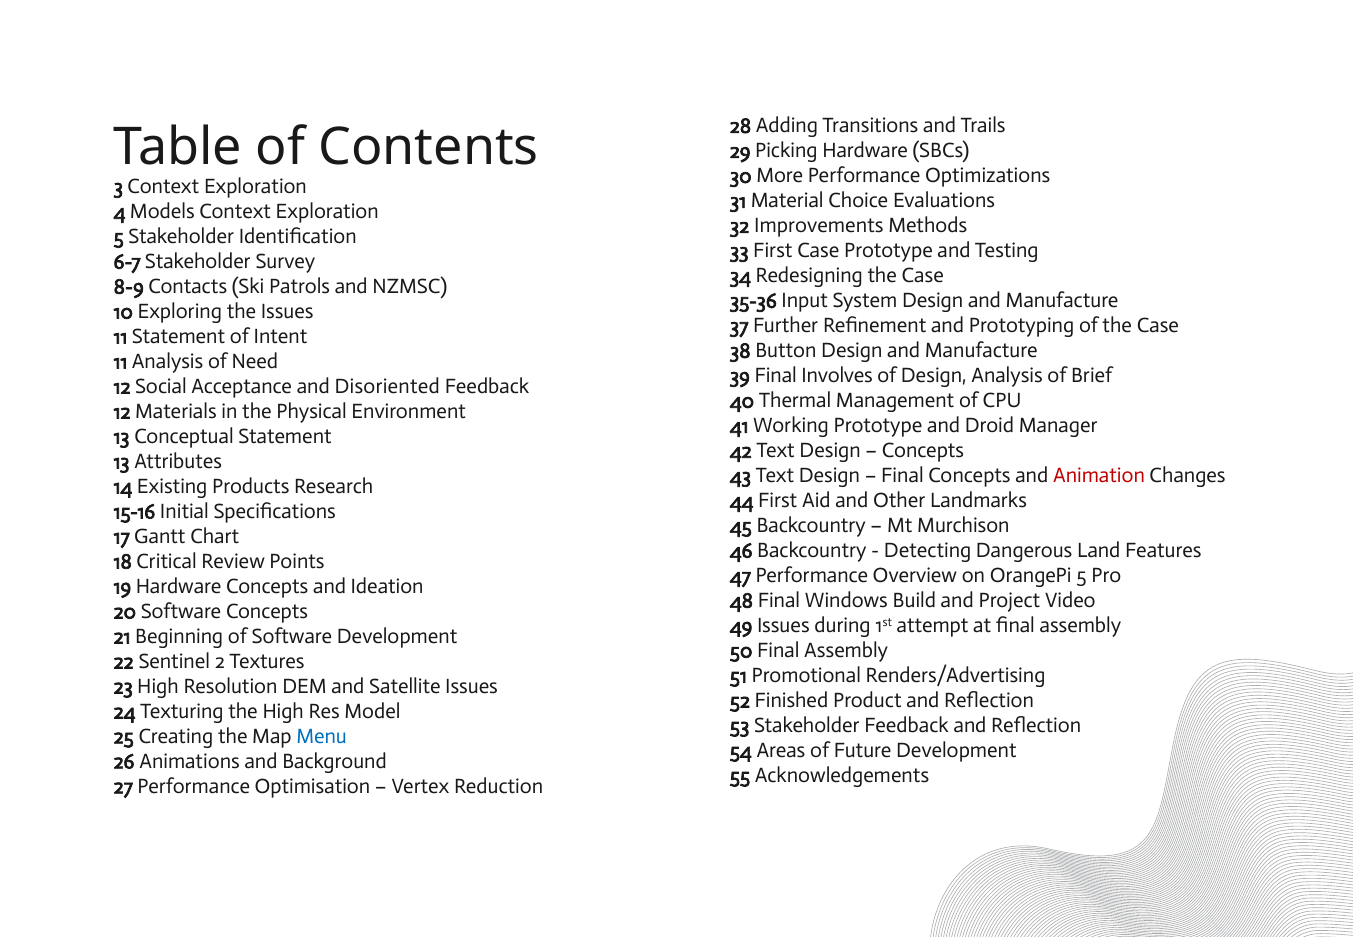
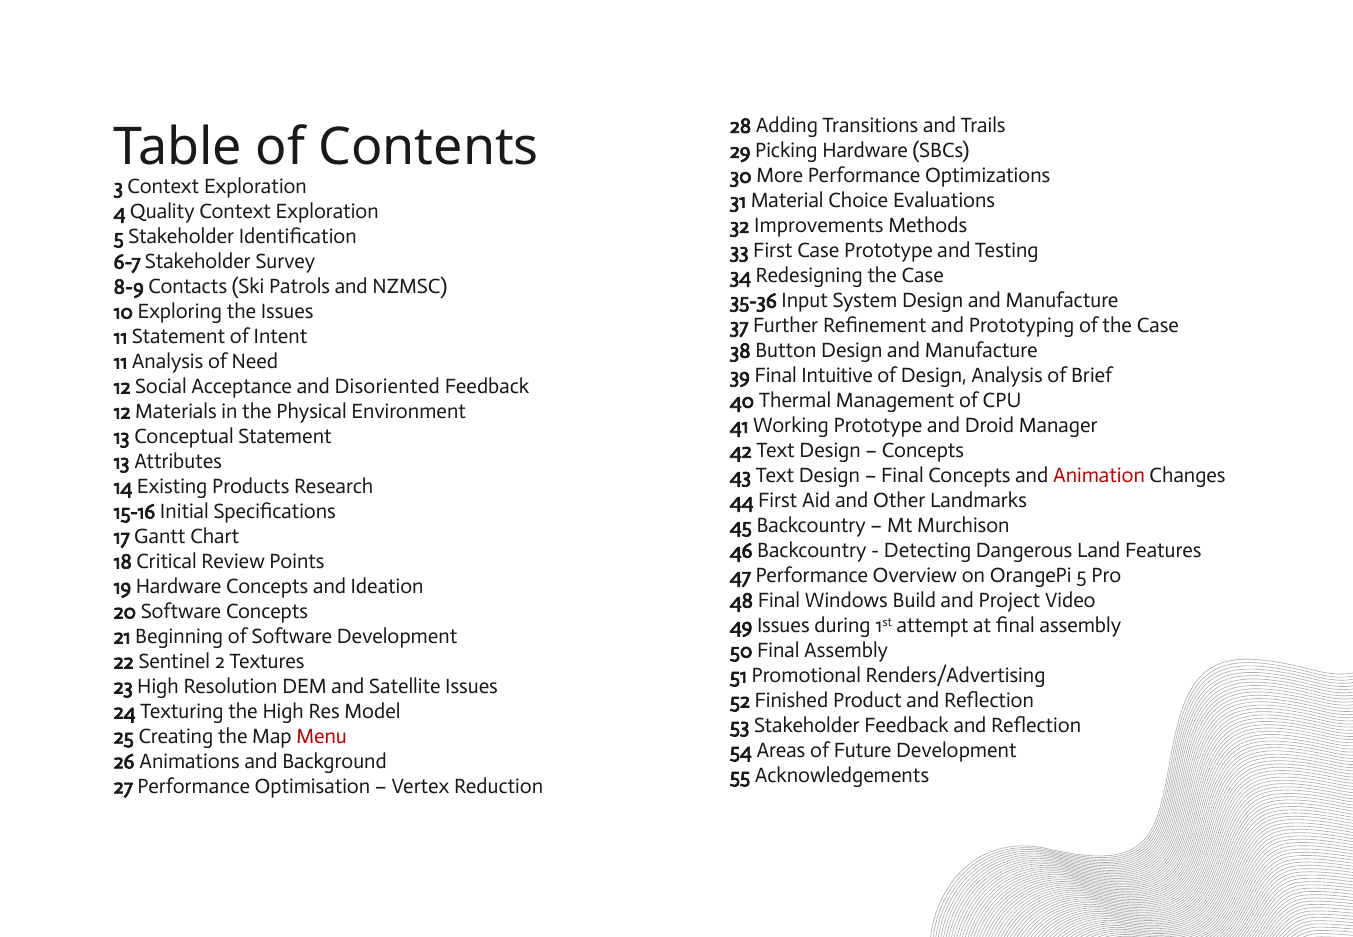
Models: Models -> Quality
Involves: Involves -> Intuitive
Menu colour: blue -> red
